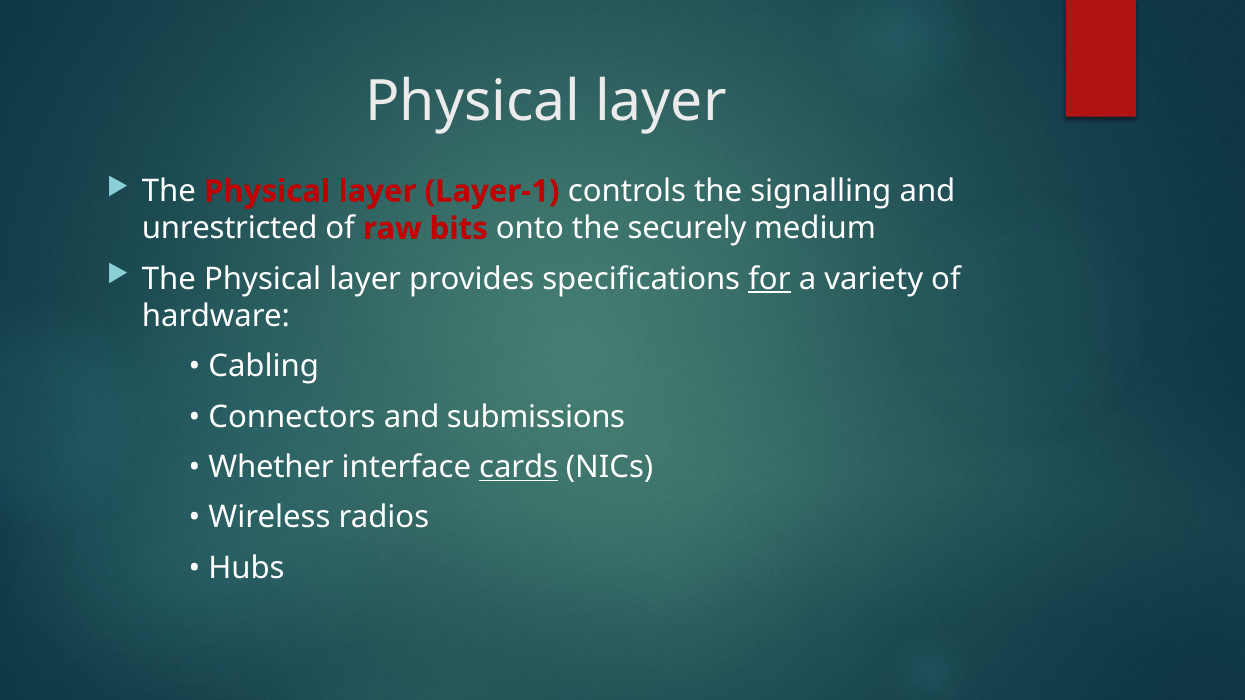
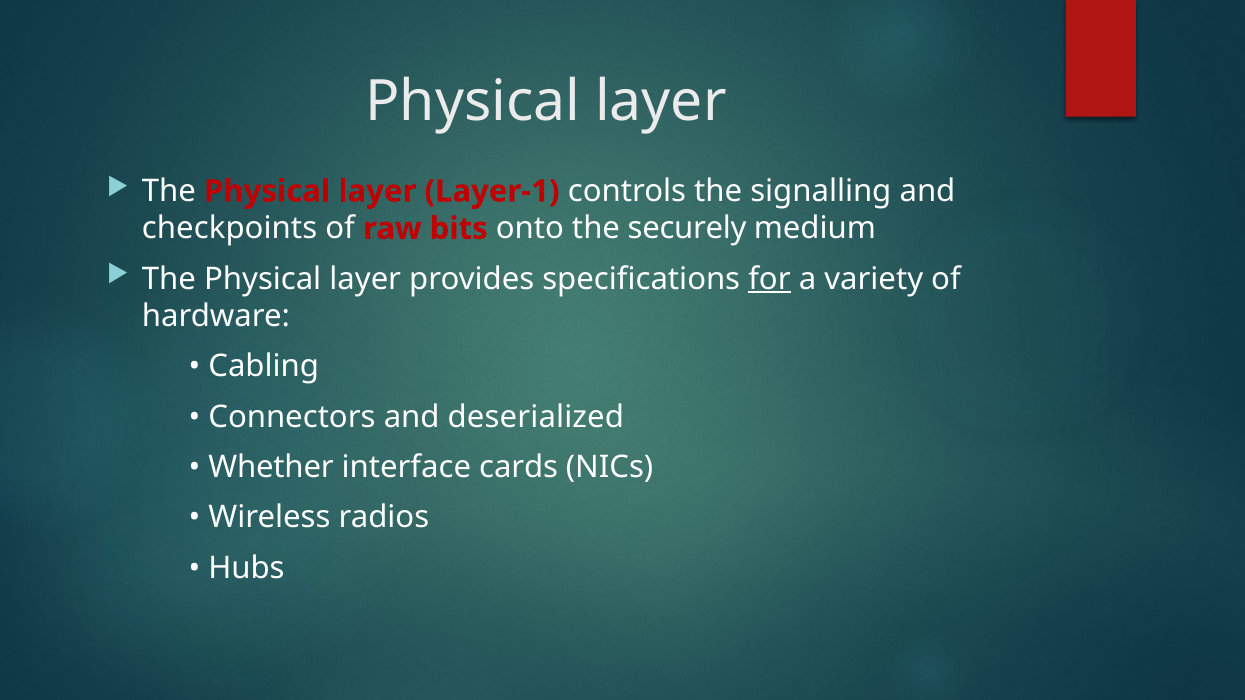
unrestricted: unrestricted -> checkpoints
submissions: submissions -> deserialized
cards underline: present -> none
